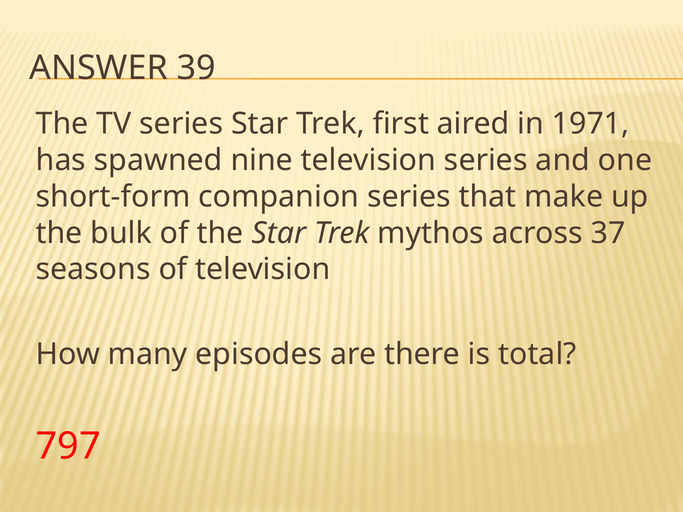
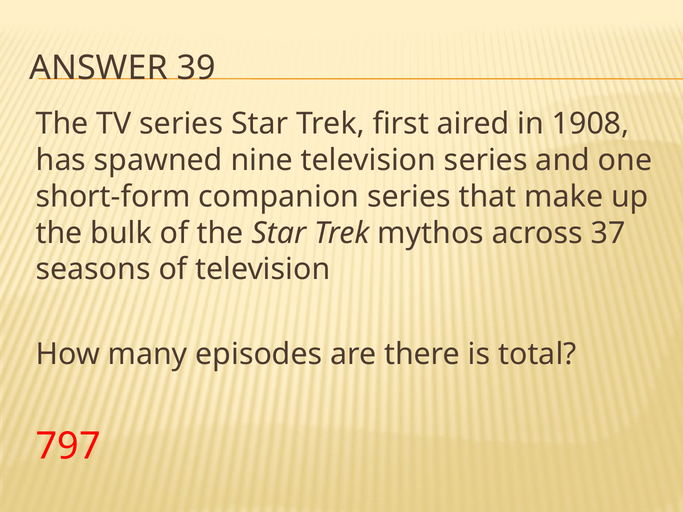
1971: 1971 -> 1908
